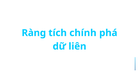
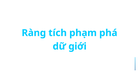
chính: chính -> phạm
liên: liên -> giới
